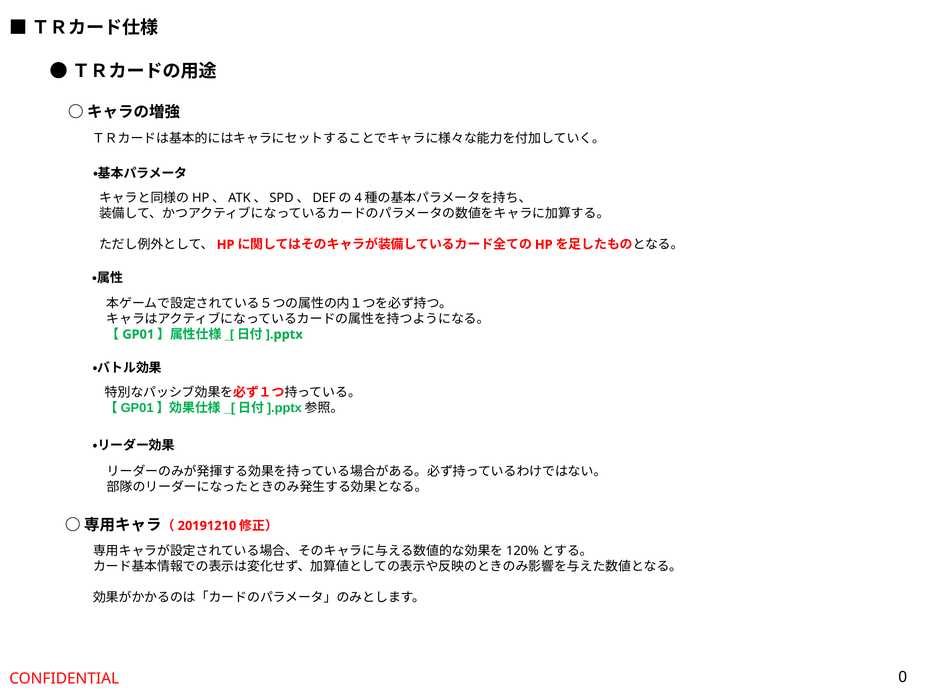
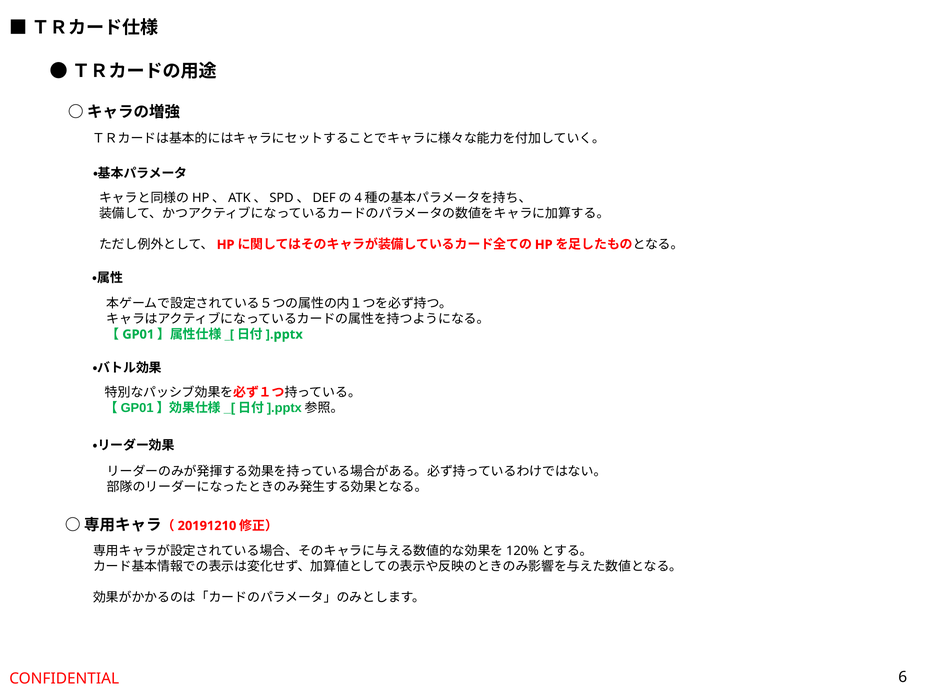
0: 0 -> 6
